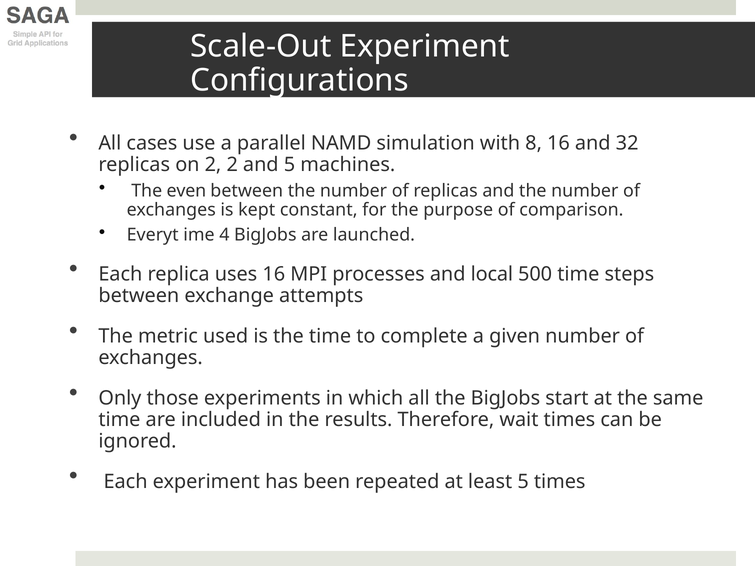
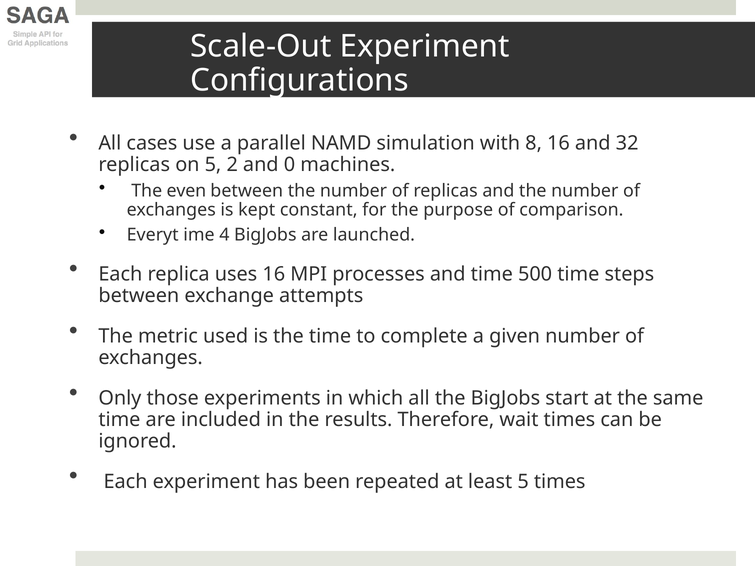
on 2: 2 -> 5
and 5: 5 -> 0
and local: local -> time
